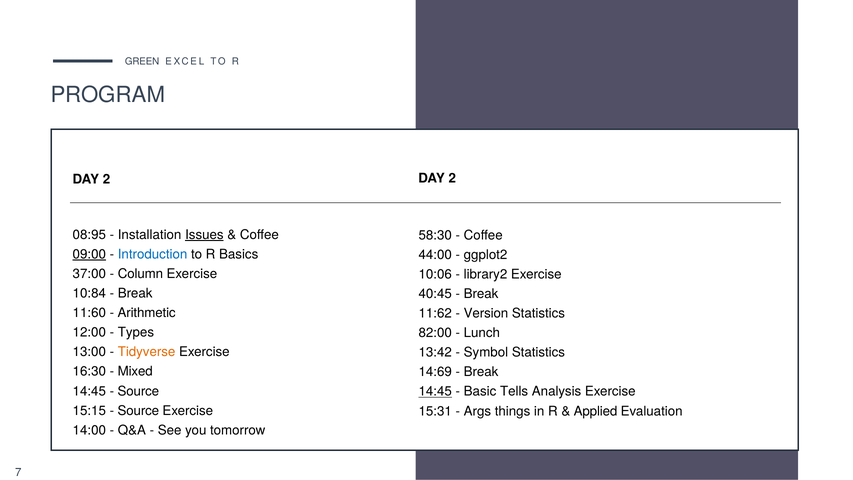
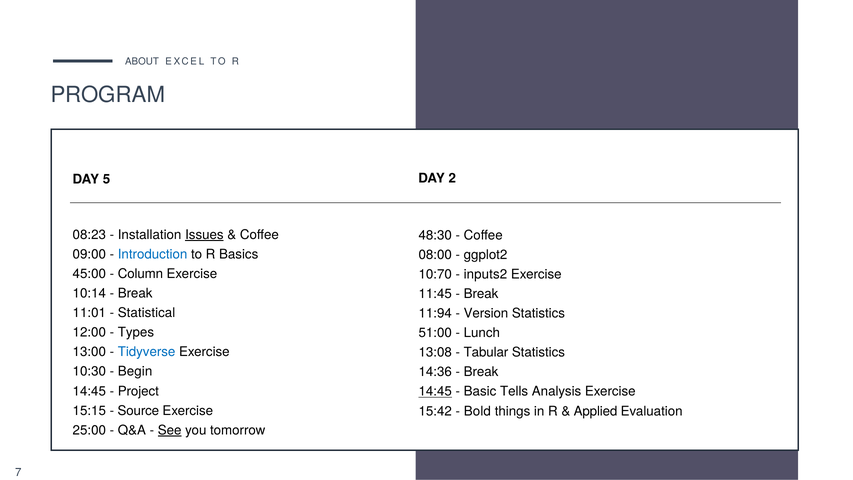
GREEN: GREEN -> ABOUT
2 at (106, 180): 2 -> 5
08:95: 08:95 -> 08:23
58:30: 58:30 -> 48:30
09:00 underline: present -> none
44:00: 44:00 -> 08:00
37:00: 37:00 -> 45:00
10:06: 10:06 -> 10:70
library2: library2 -> inputs2
10:84: 10:84 -> 10:14
40:45: 40:45 -> 11:45
11:60: 11:60 -> 11:01
Arithmetic: Arithmetic -> Statistical
11:62: 11:62 -> 11:94
82:00: 82:00 -> 51:00
Tidyverse colour: orange -> blue
13:42: 13:42 -> 13:08
Symbol: Symbol -> Tabular
16:30: 16:30 -> 10:30
Mixed: Mixed -> Begin
14:69: 14:69 -> 14:36
Source at (138, 391): Source -> Project
15:31: 15:31 -> 15:42
Args: Args -> Bold
14:00: 14:00 -> 25:00
See underline: none -> present
